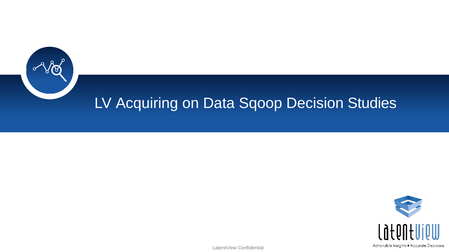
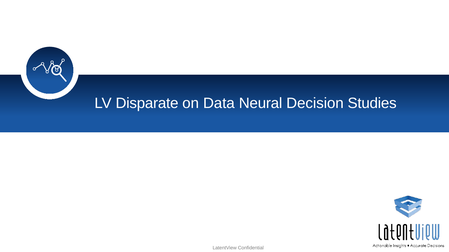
Acquiring: Acquiring -> Disparate
Sqoop: Sqoop -> Neural
